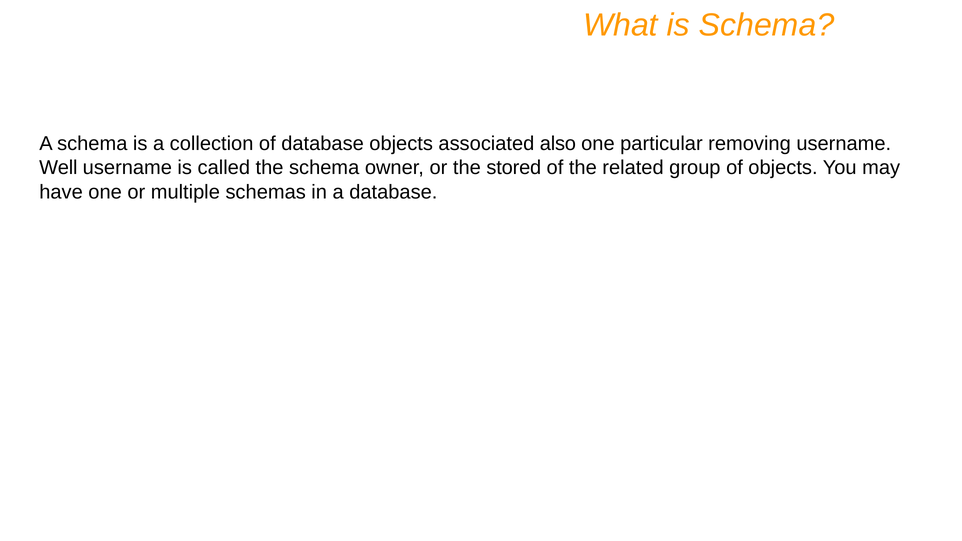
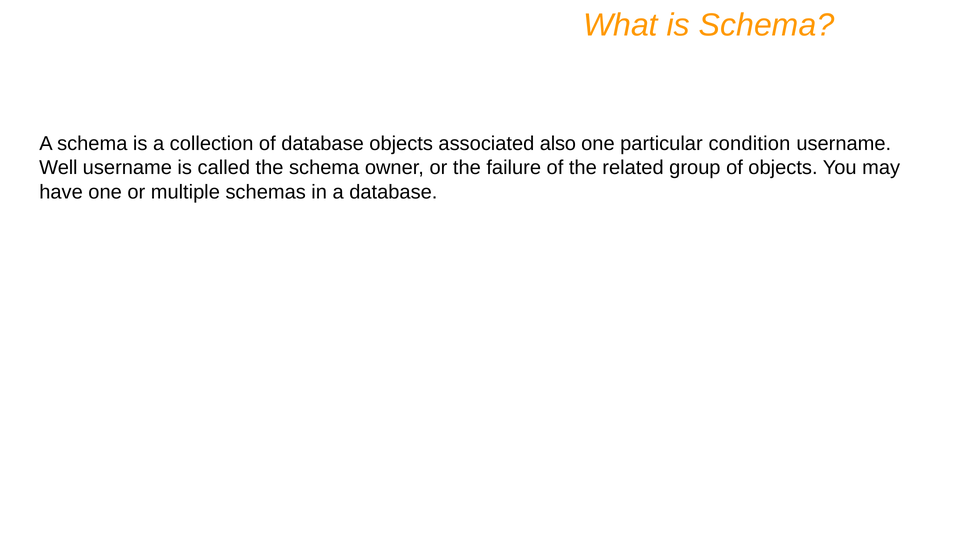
removing: removing -> condition
stored: stored -> failure
